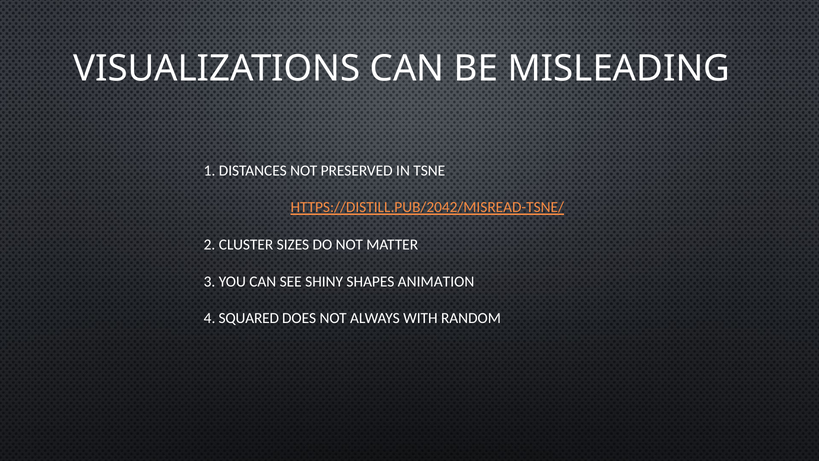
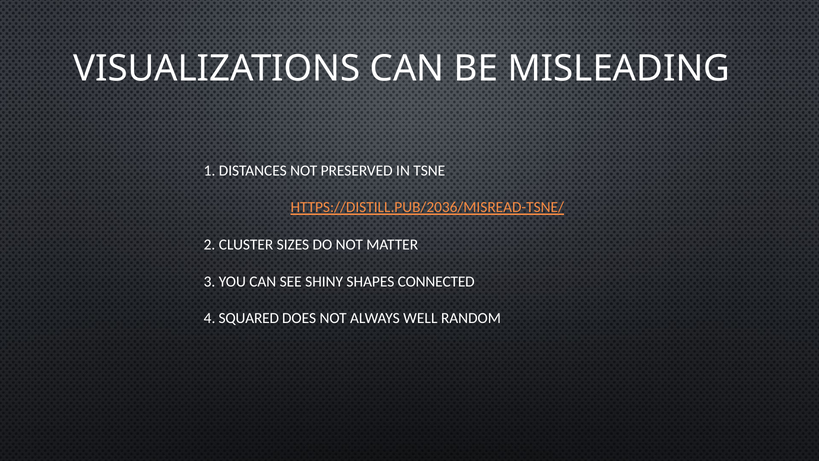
HTTPS://DISTILL.PUB/2042/MISREAD-TSNE/: HTTPS://DISTILL.PUB/2042/MISREAD-TSNE/ -> HTTPS://DISTILL.PUB/2036/MISREAD-TSNE/
ANIMATION: ANIMATION -> CONNECTED
WITH: WITH -> WELL
